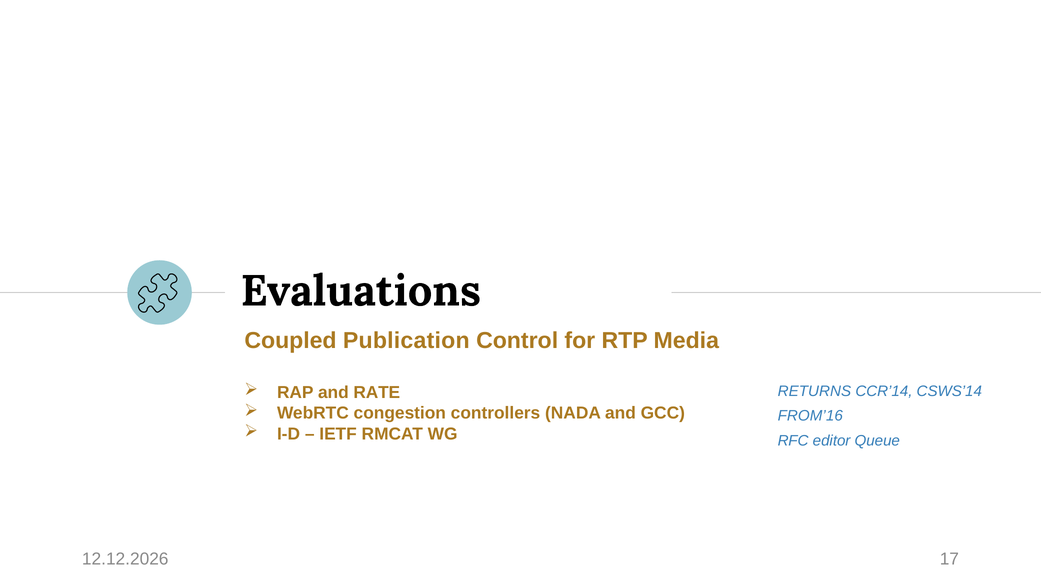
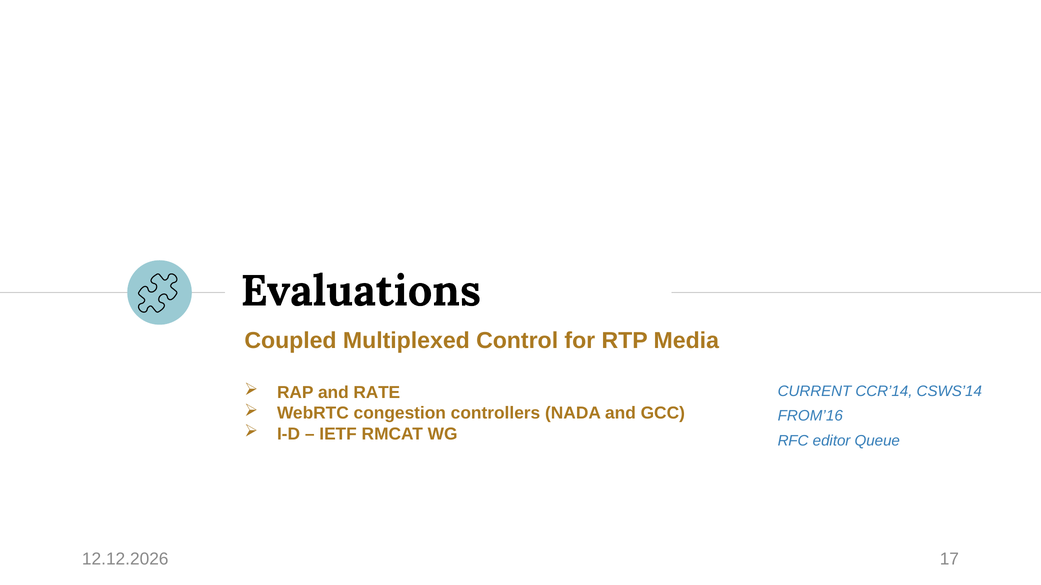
Publication: Publication -> Multiplexed
RETURNS: RETURNS -> CURRENT
